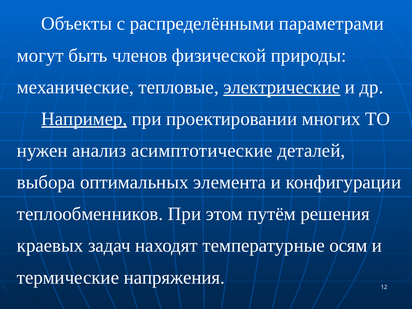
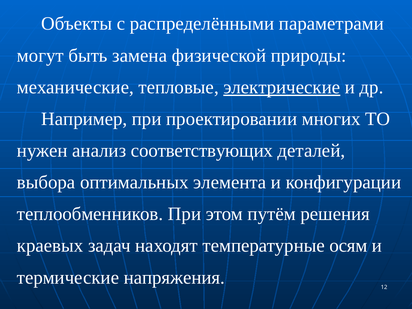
членов: членов -> замена
Например underline: present -> none
асимптотические: асимптотические -> соответствующих
